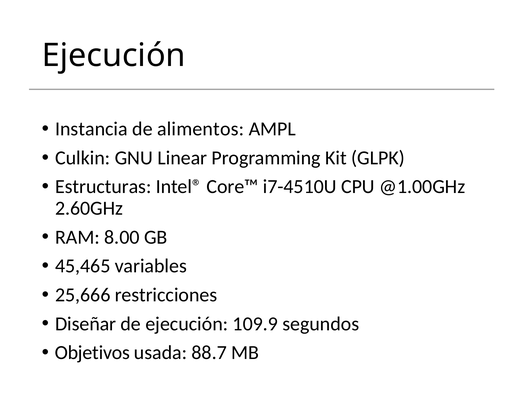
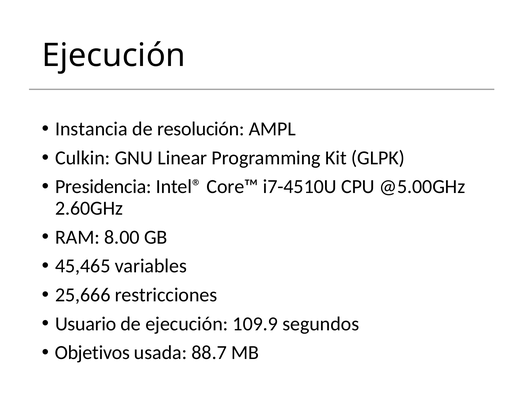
alimentos: alimentos -> resolución
Estructuras: Estructuras -> Presidencia
@1.00GHz: @1.00GHz -> @5.00GHz
Diseñar: Diseñar -> Usuario
